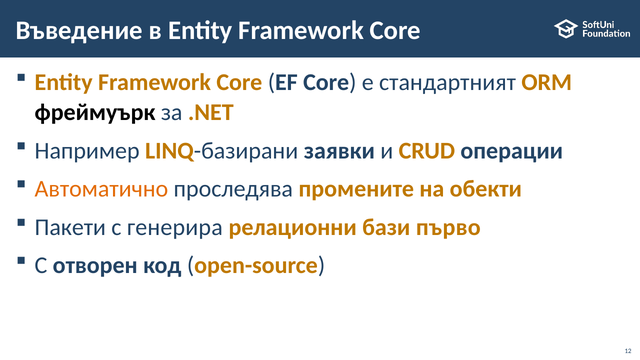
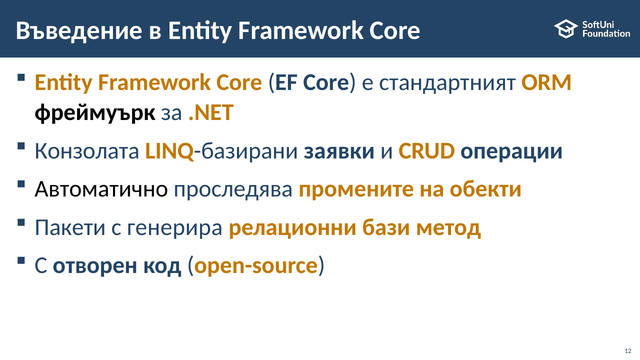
Например: Например -> Конзолата
Автоматично colour: orange -> black
първо: първо -> метод
